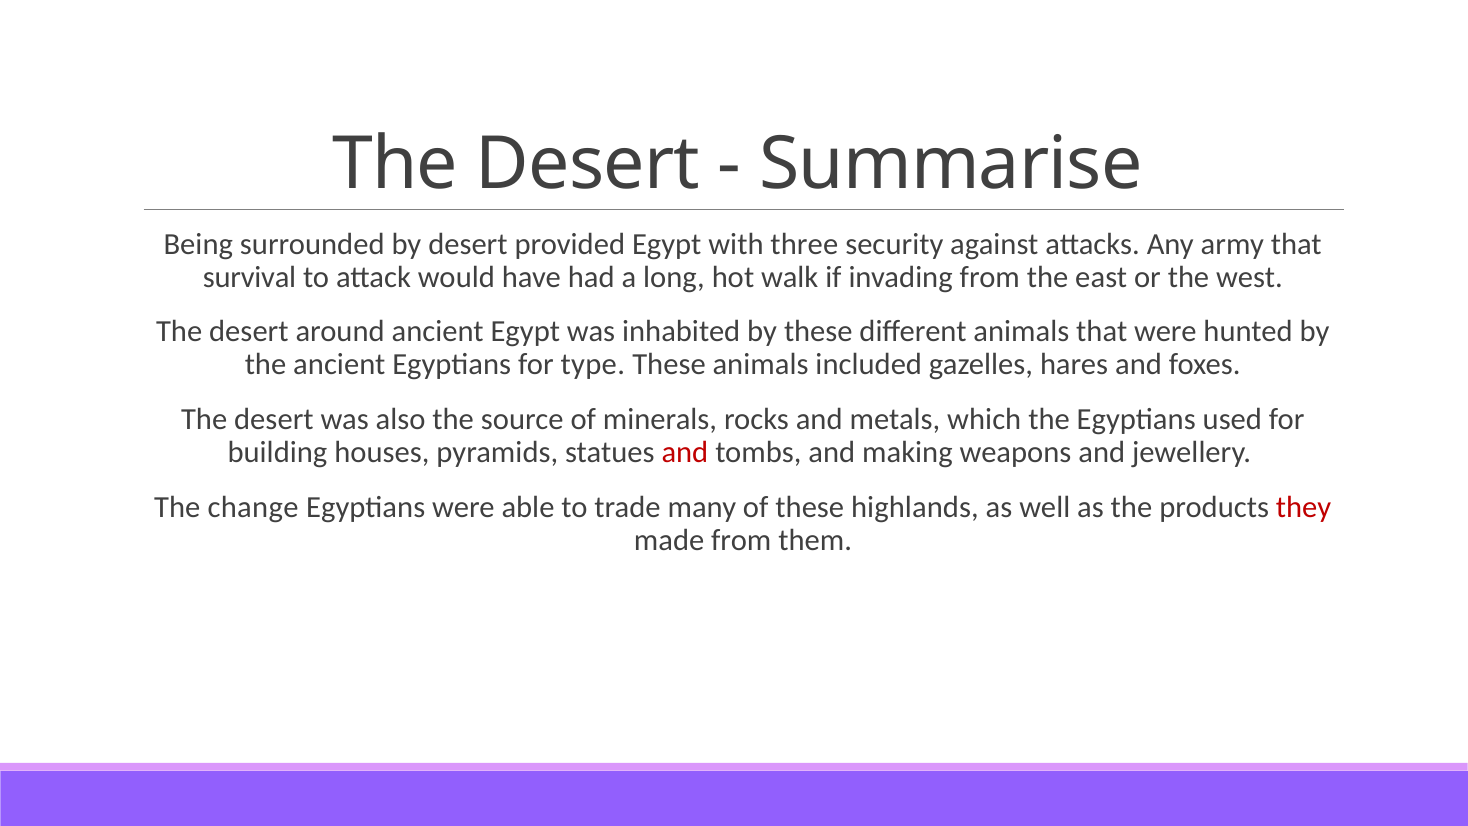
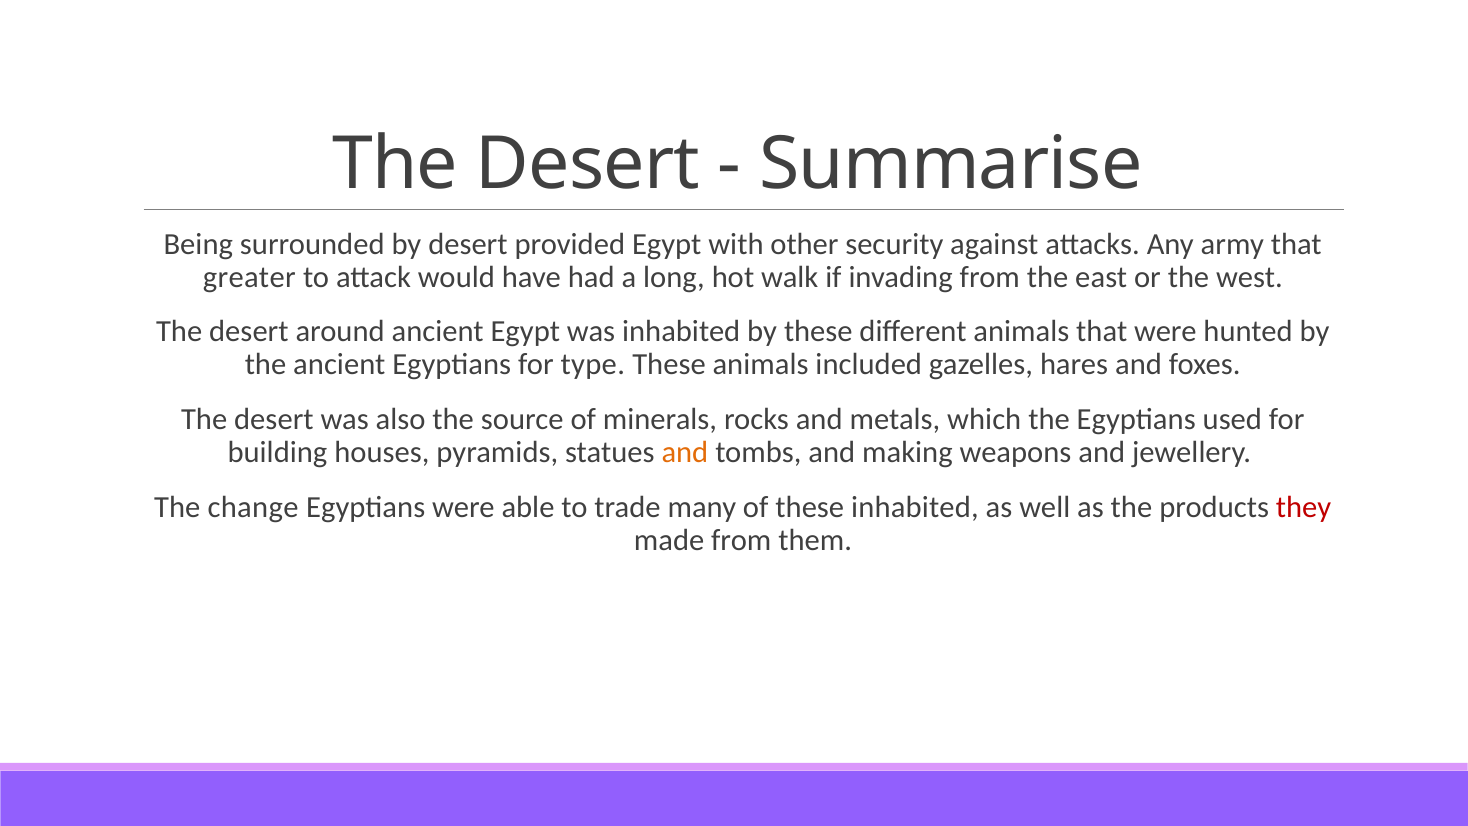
three: three -> other
survival: survival -> greater
and at (685, 452) colour: red -> orange
these highlands: highlands -> inhabited
